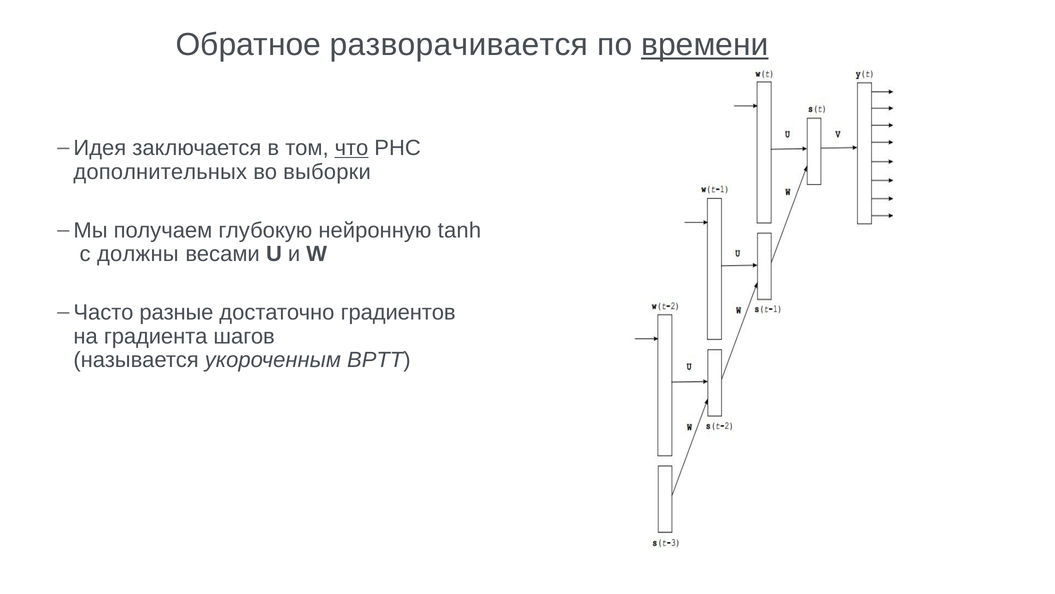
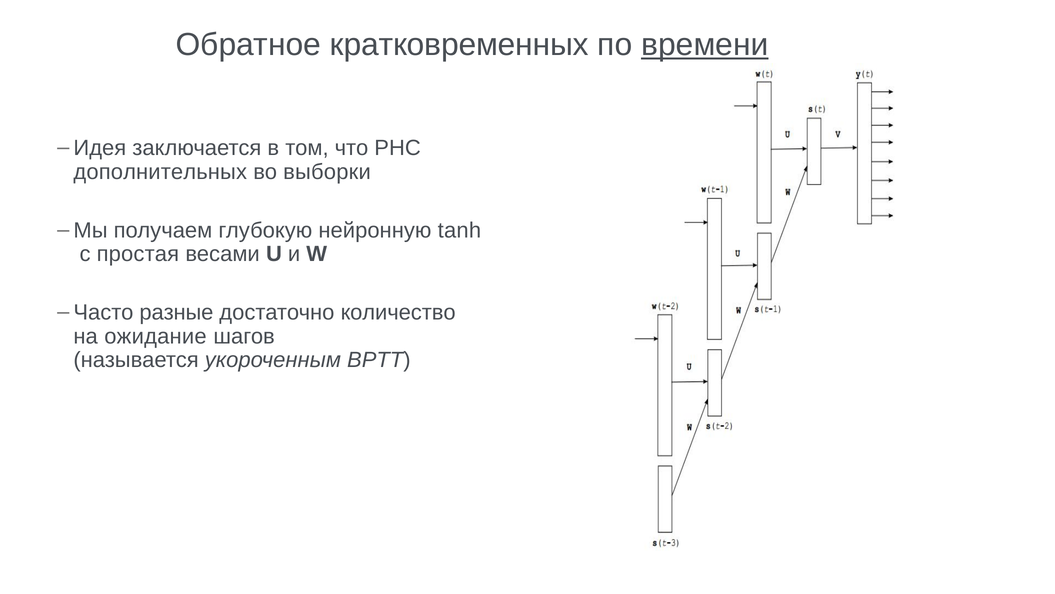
разворачивается: разворачивается -> кратковременных
что underline: present -> none
должны: должны -> простая
градиентов: градиентов -> количество
градиента: градиента -> ожидание
